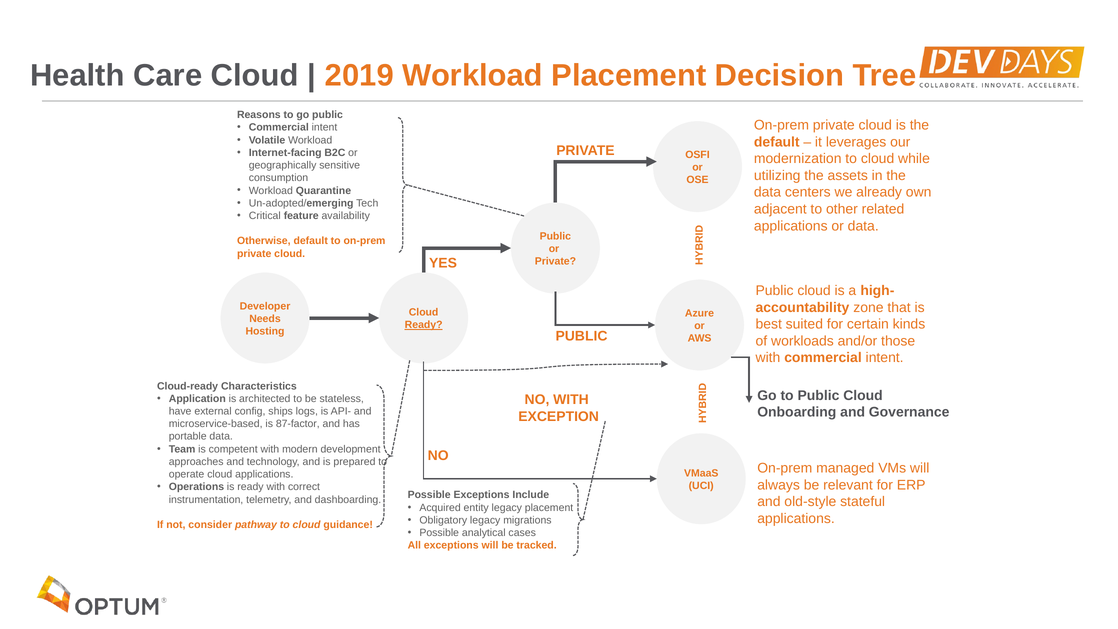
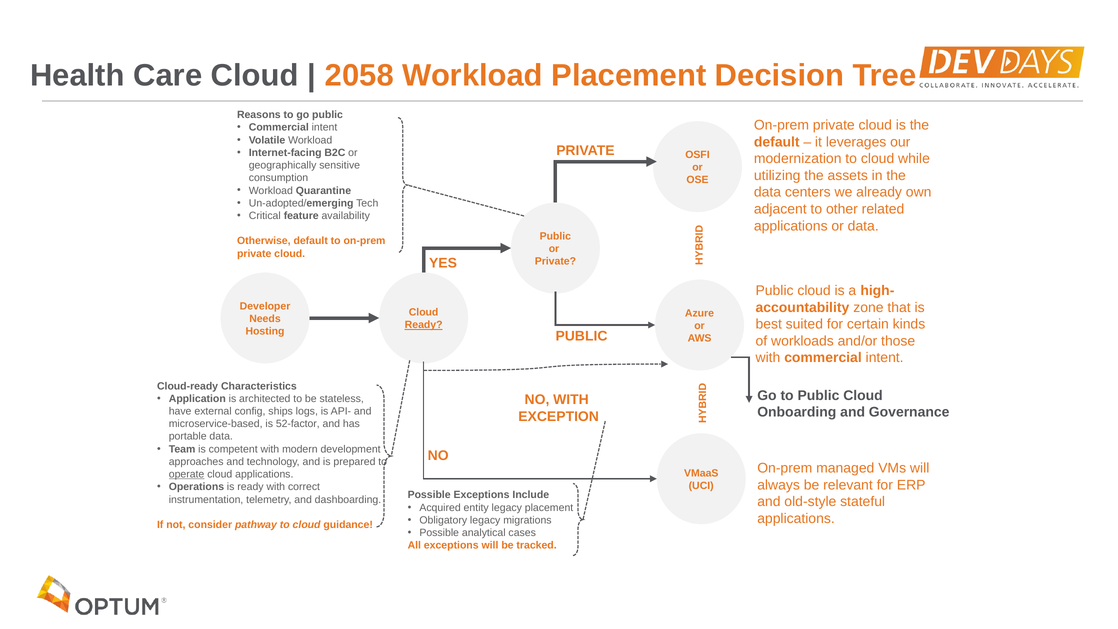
2019: 2019 -> 2058
87-factor: 87-factor -> 52-factor
operate underline: none -> present
